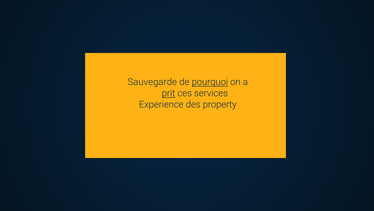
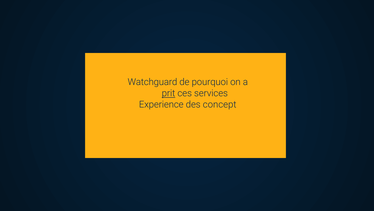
Sauvegarde: Sauvegarde -> Watchguard
pourquoi underline: present -> none
property: property -> concept
